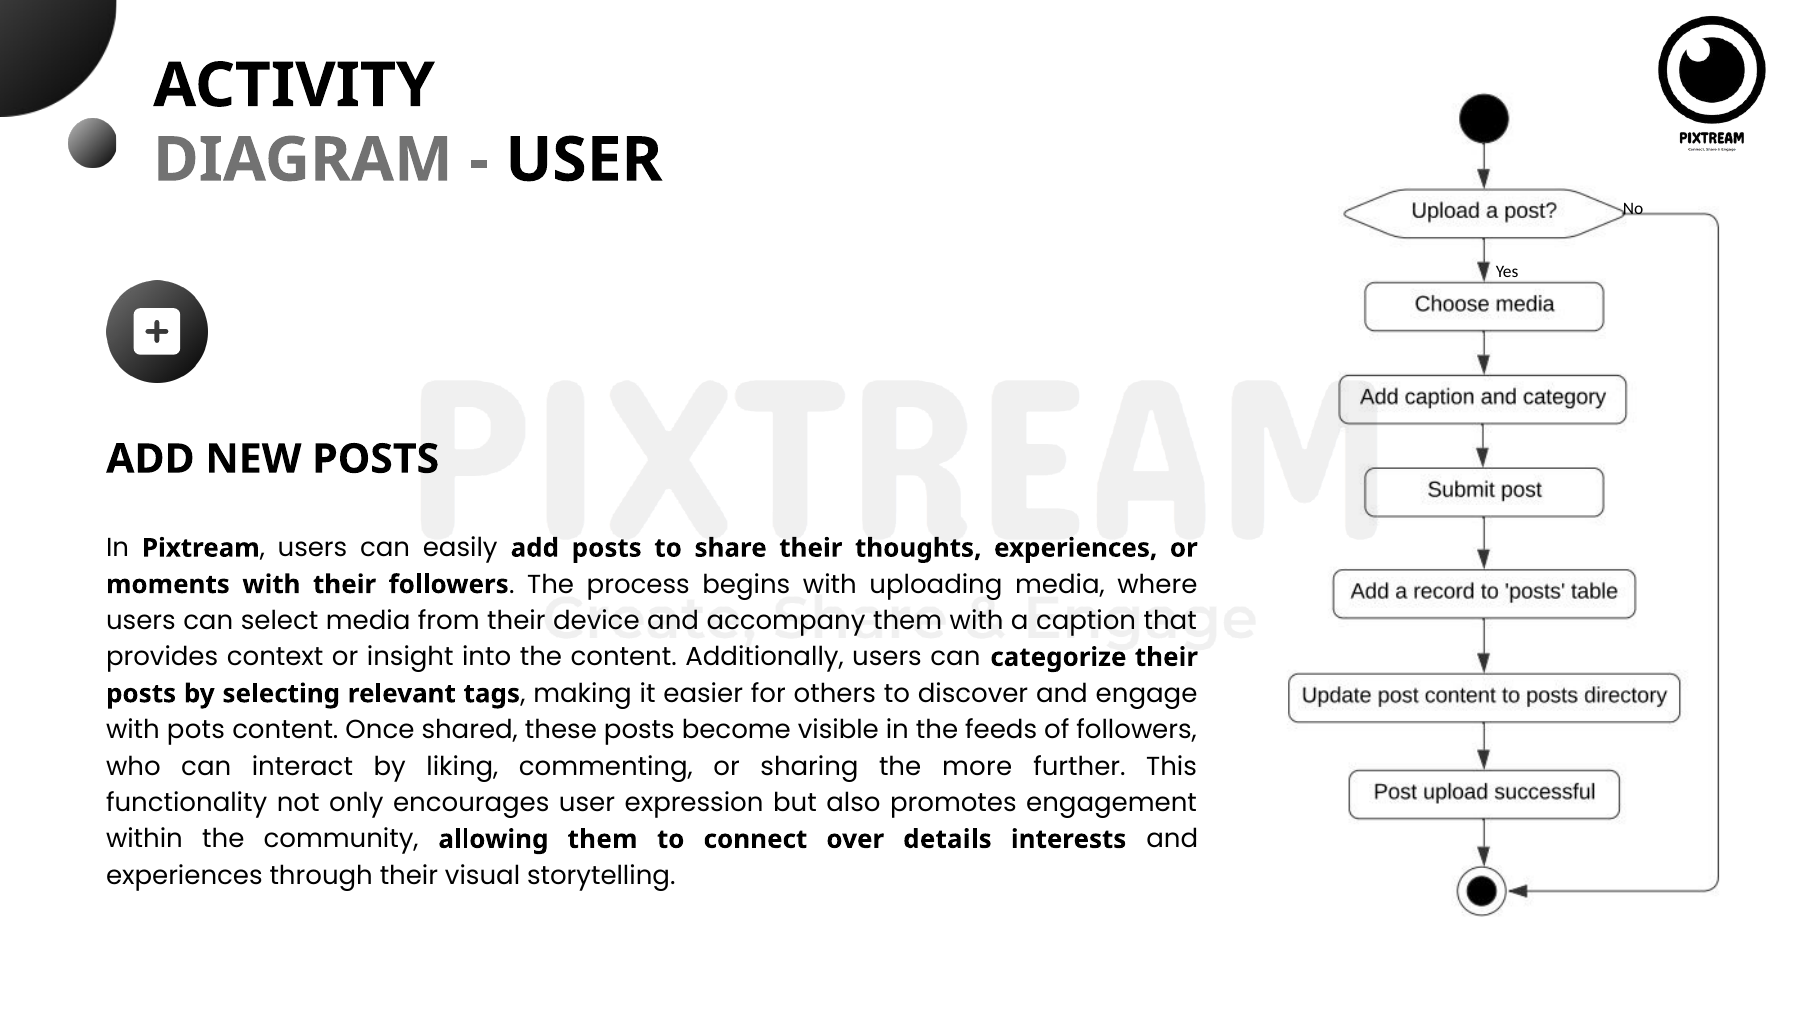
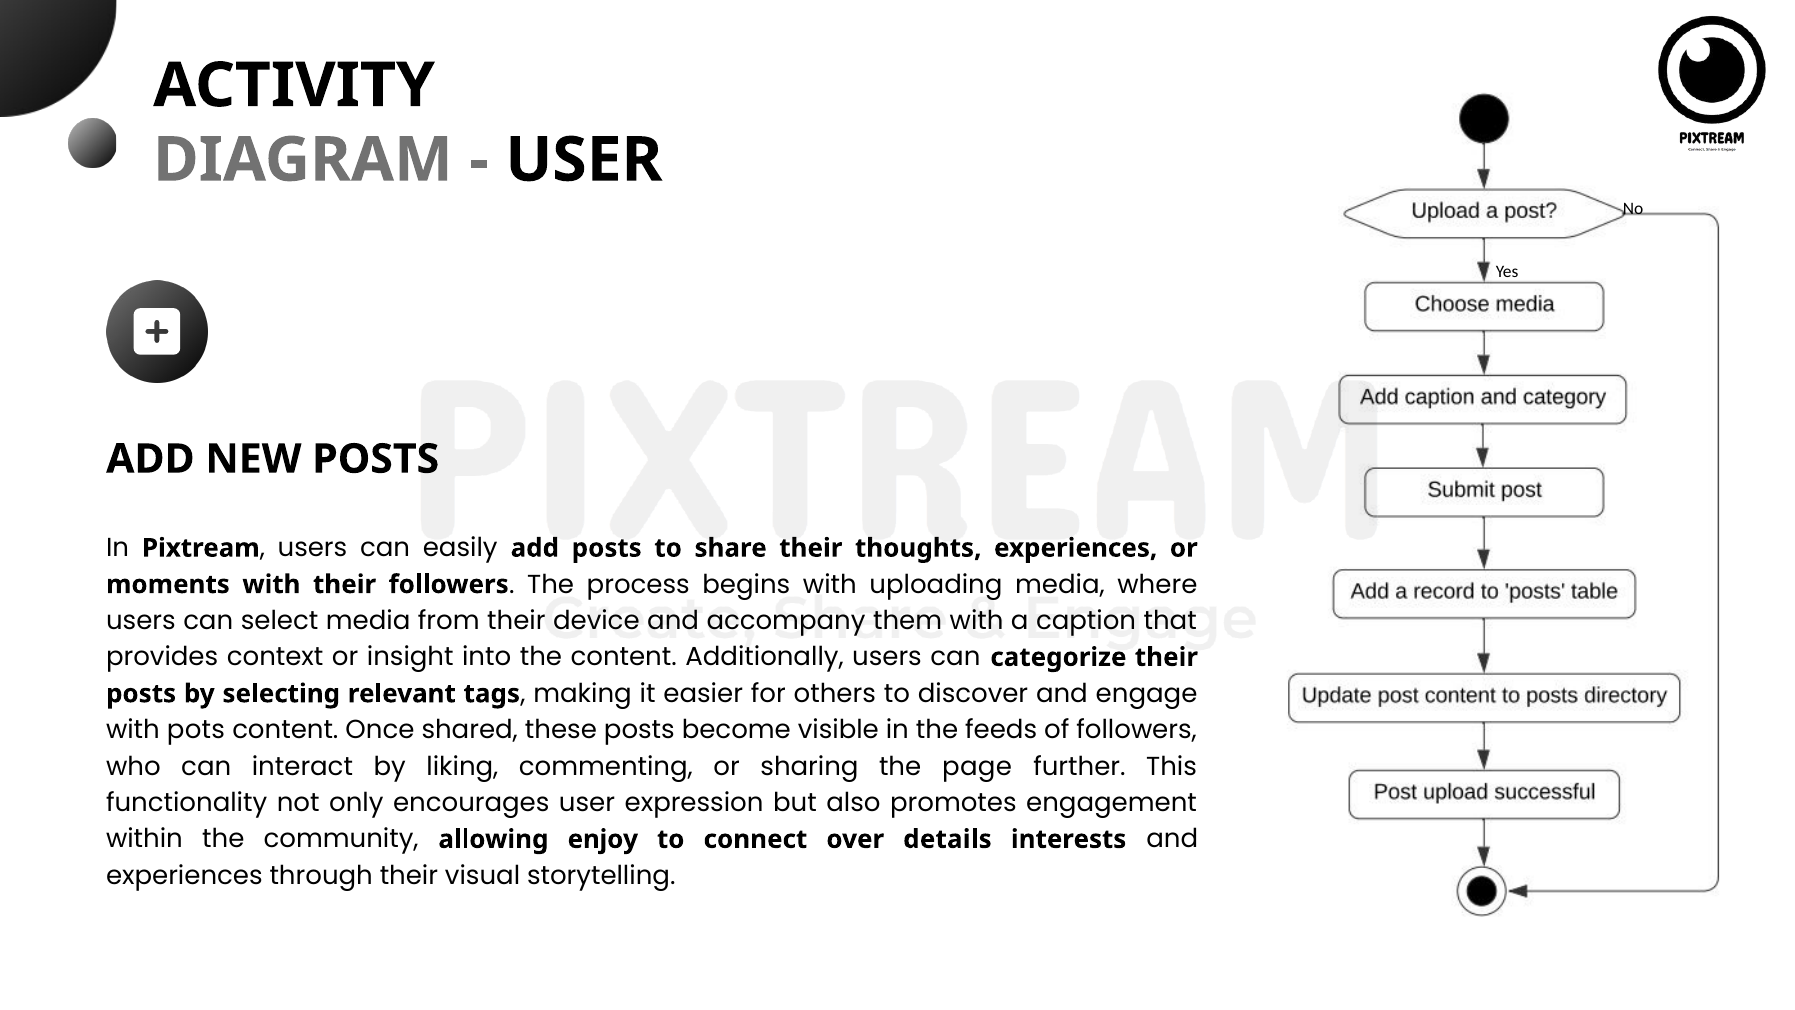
more: more -> page
allowing them: them -> enjoy
